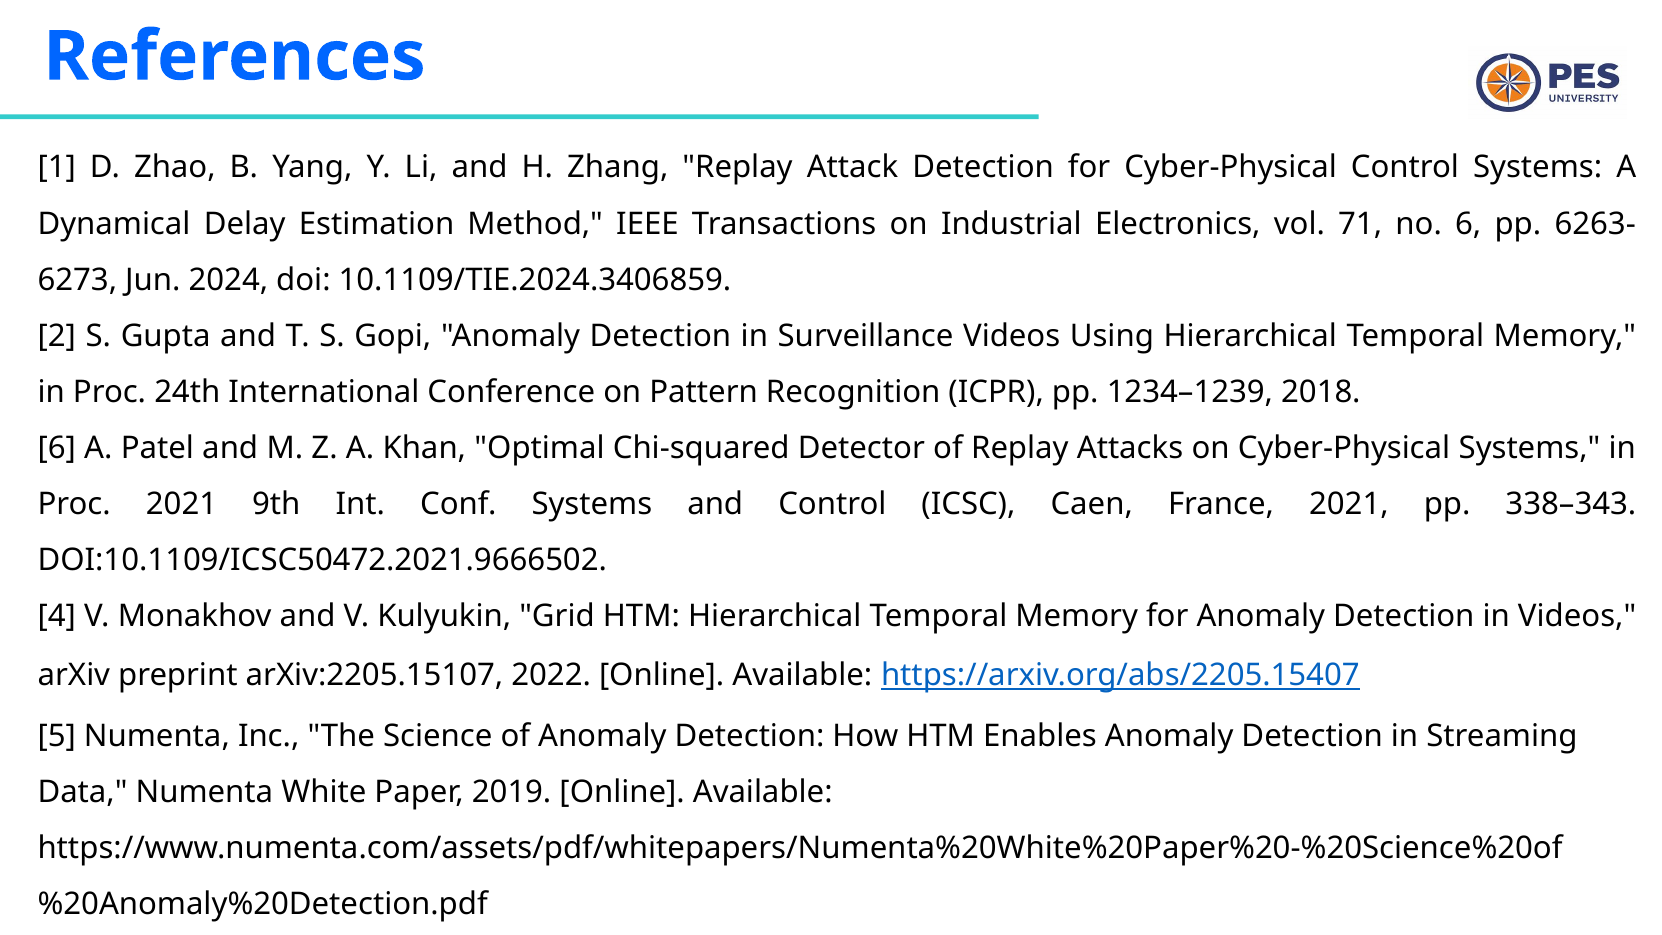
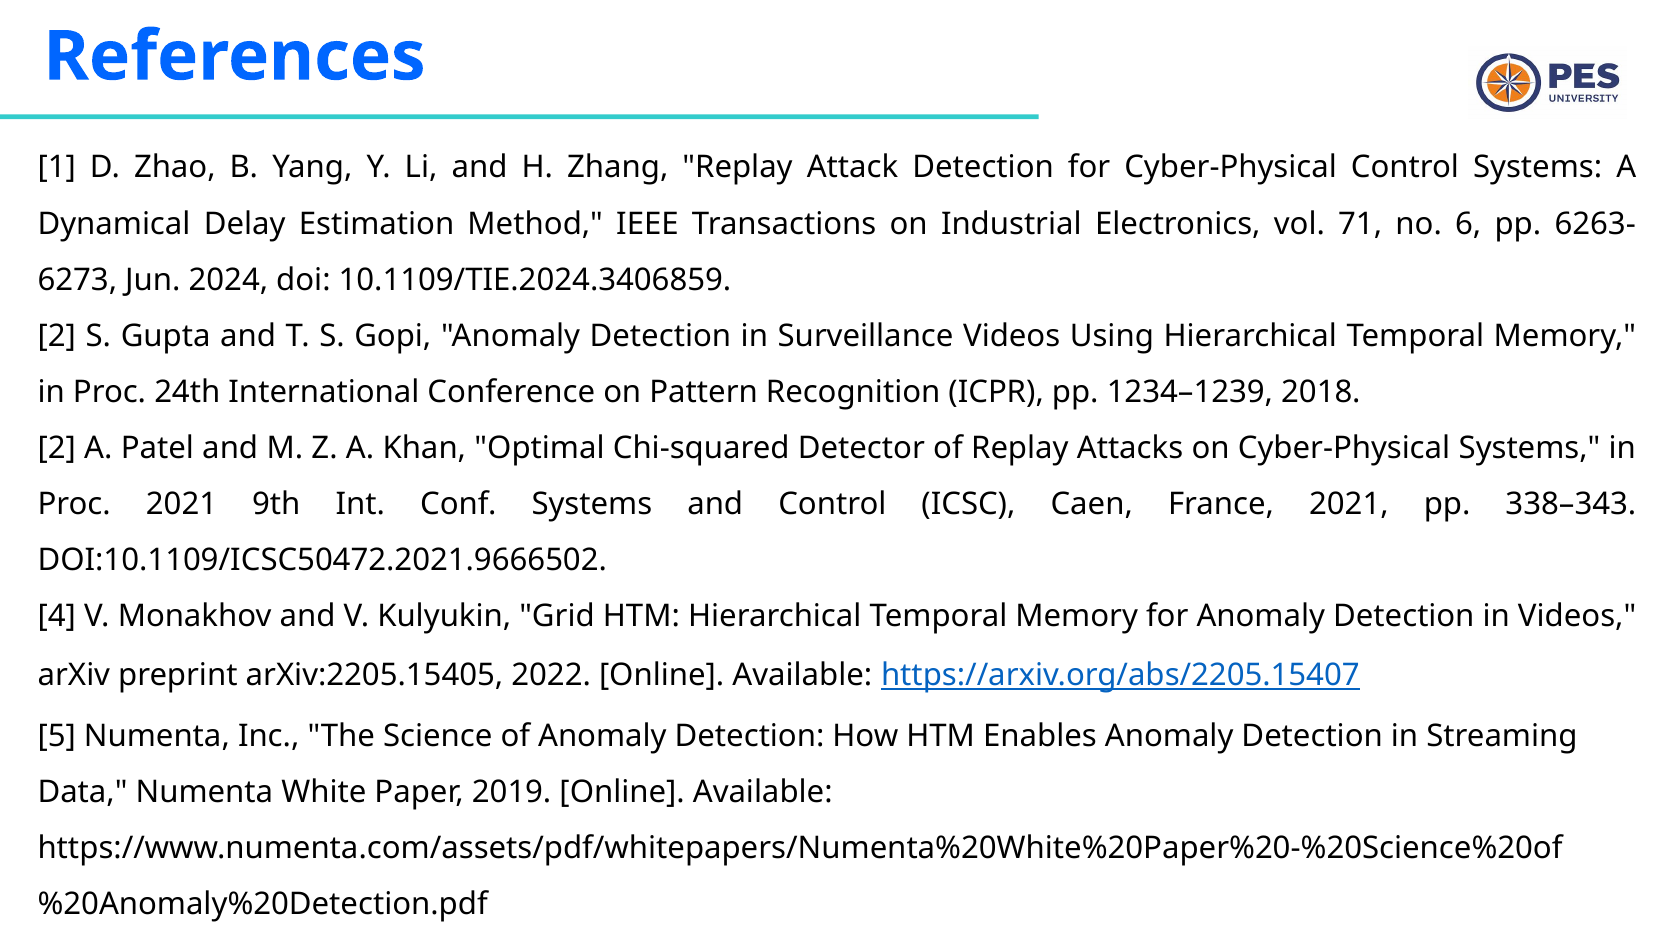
6 at (57, 448): 6 -> 2
arXiv:2205.15107: arXiv:2205.15107 -> arXiv:2205.15405
